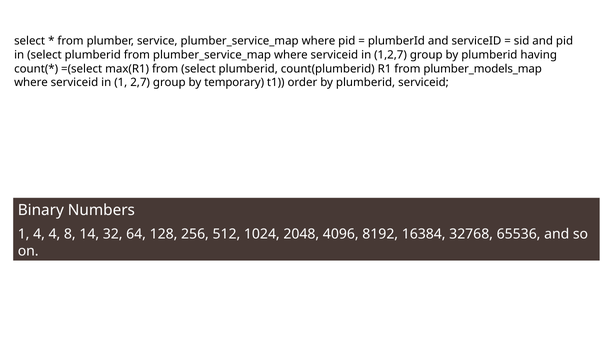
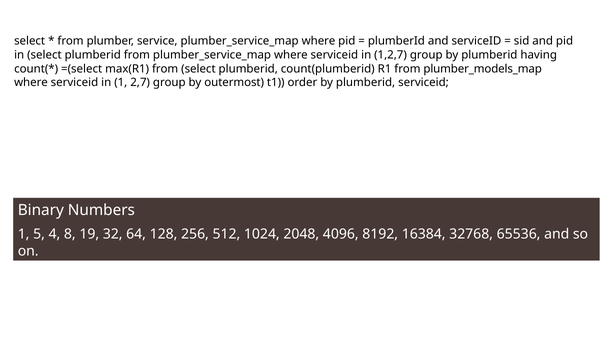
temporary: temporary -> outermost
1 4: 4 -> 5
14: 14 -> 19
